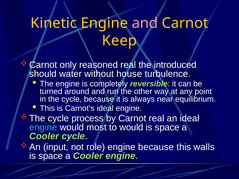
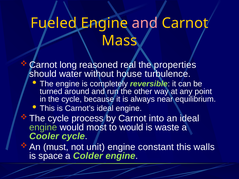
Kinetic: Kinetic -> Fueled
Keep: Keep -> Mass
only: only -> long
introduced: introduced -> properties
Carnot real: real -> into
engine at (43, 127) colour: light blue -> light green
space at (167, 127): space -> waste
input: input -> must
role: role -> unit
engine because: because -> constant
Cooler at (88, 156): Cooler -> Colder
